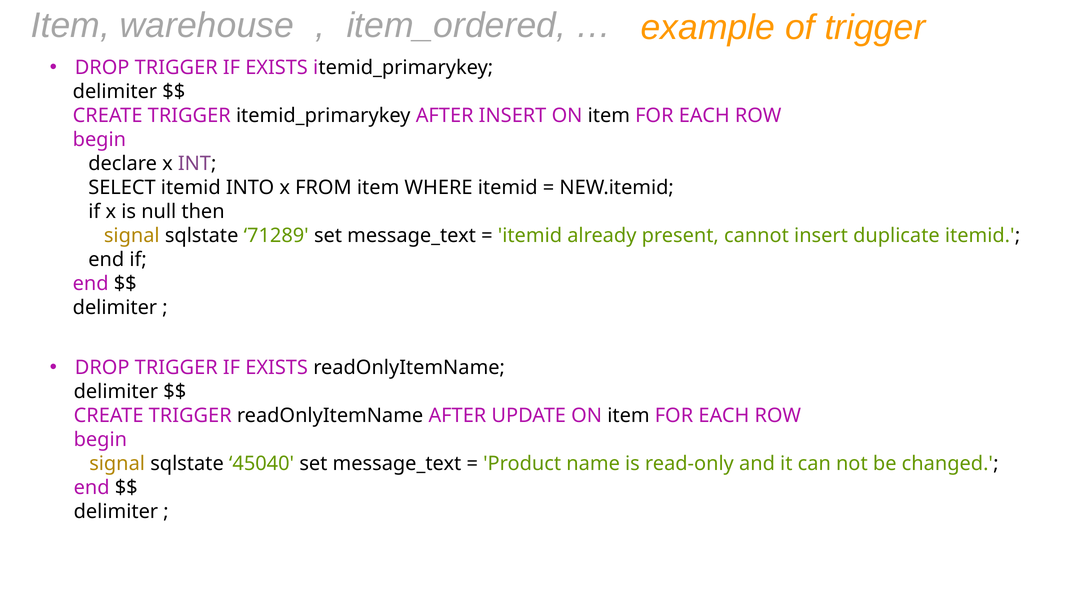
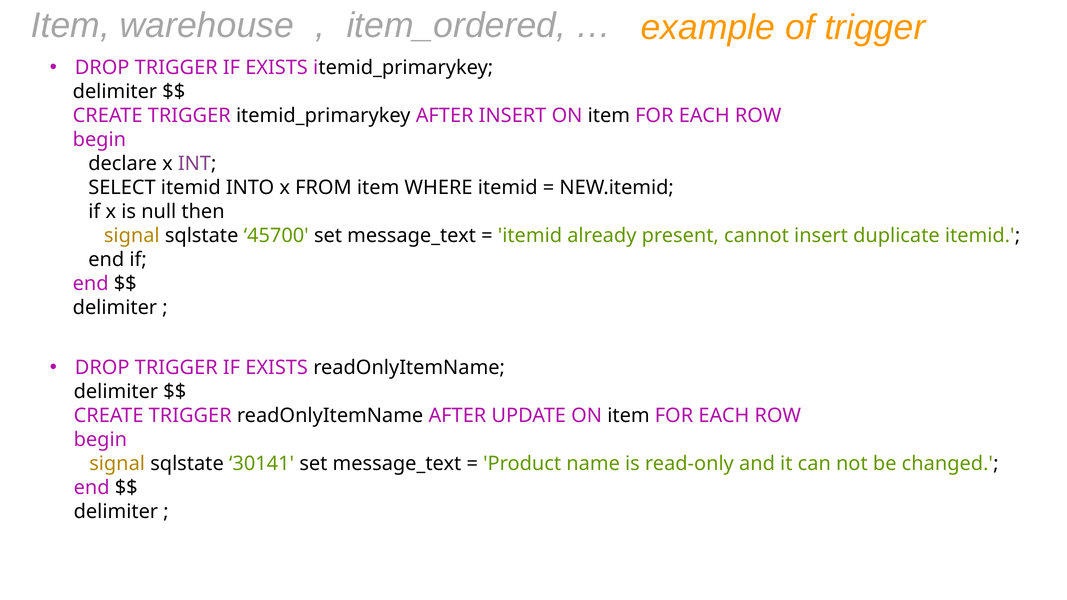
71289: 71289 -> 45700
45040: 45040 -> 30141
